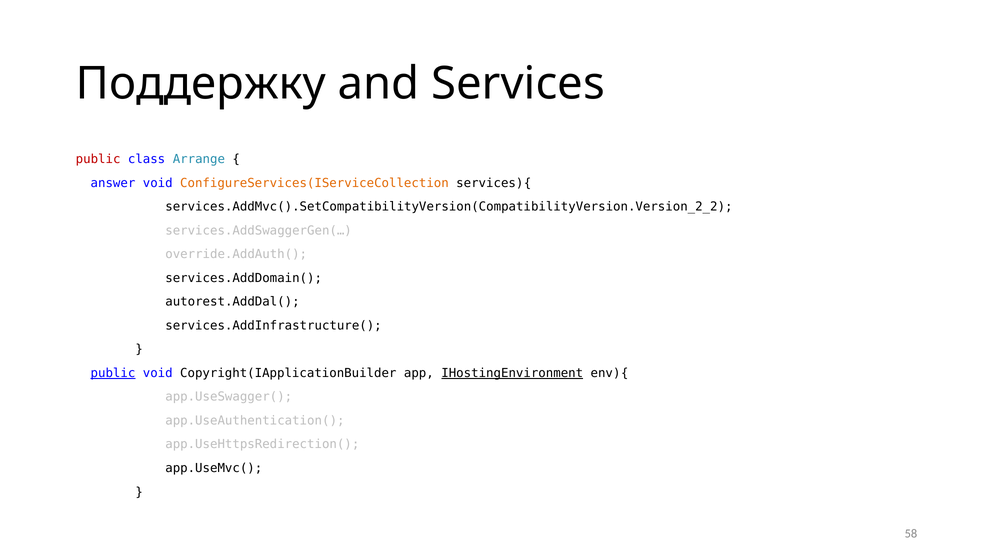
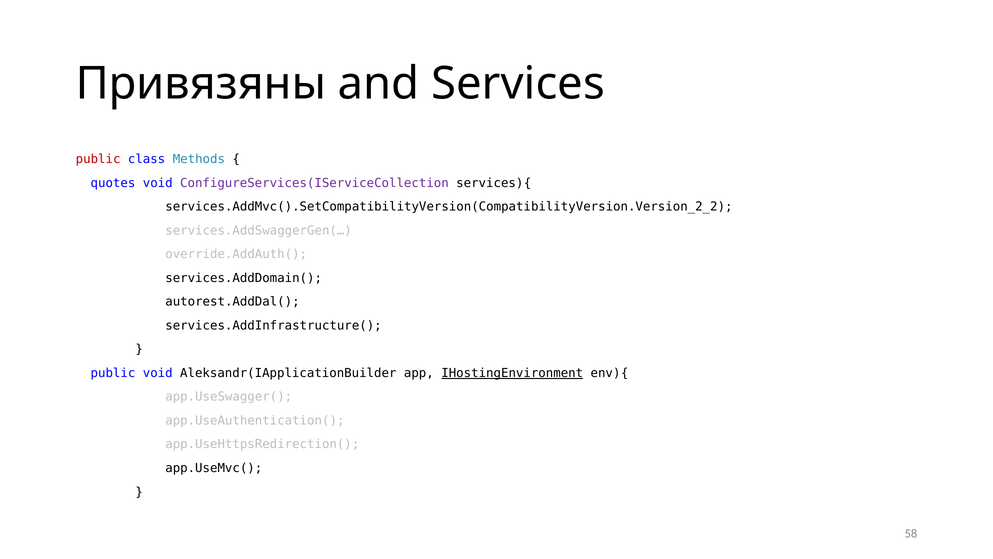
Поддержку: Поддержку -> Привязяны
Arrange: Arrange -> Methods
answer: answer -> quotes
ConfigureServices(IServiceCollection colour: orange -> purple
public at (113, 373) underline: present -> none
Copyright(IApplicationBuilder: Copyright(IApplicationBuilder -> Aleksandr(IApplicationBuilder
